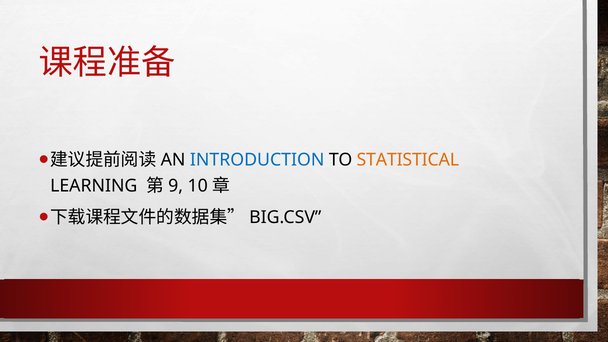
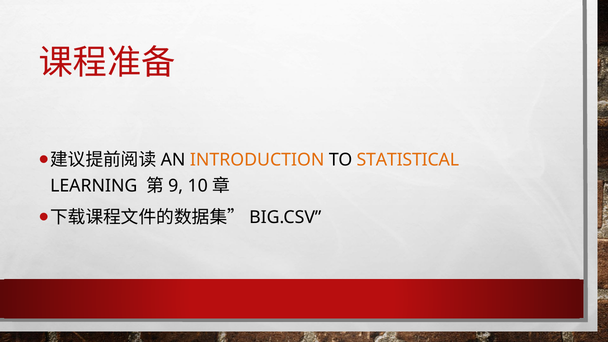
INTRODUCTION colour: blue -> orange
